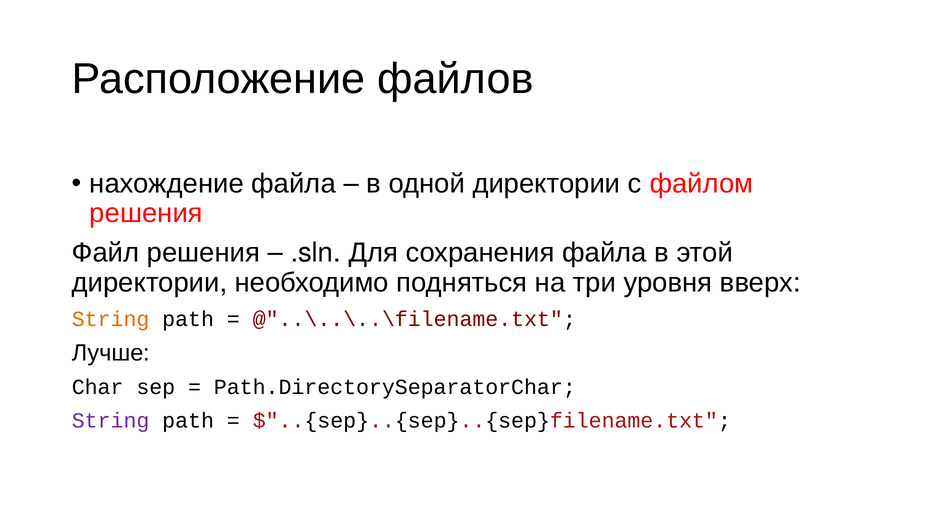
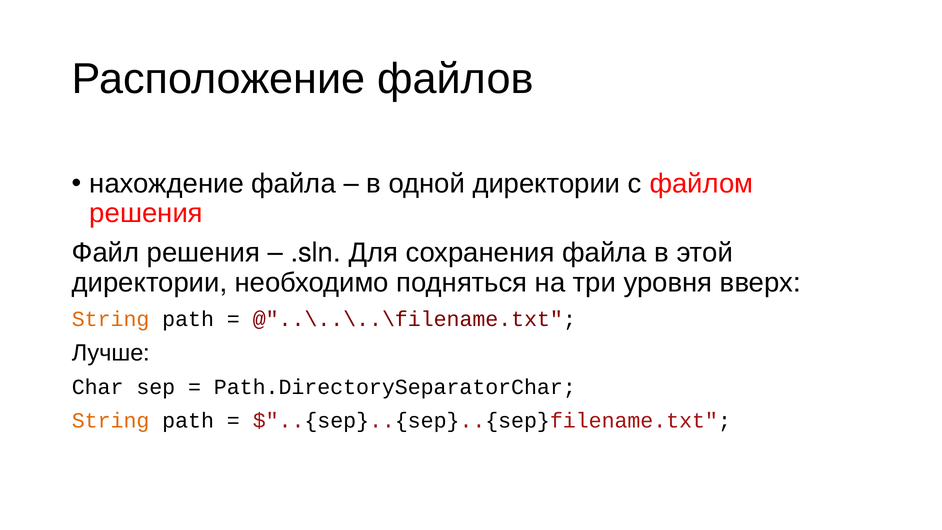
String at (111, 420) colour: purple -> orange
